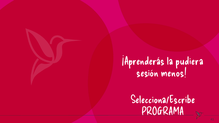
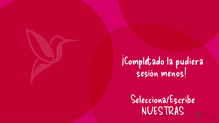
¡Aprenderás: ¡Aprenderás -> ¡Completado
PROGRAMA: PROGRAMA -> NUESTRAS
